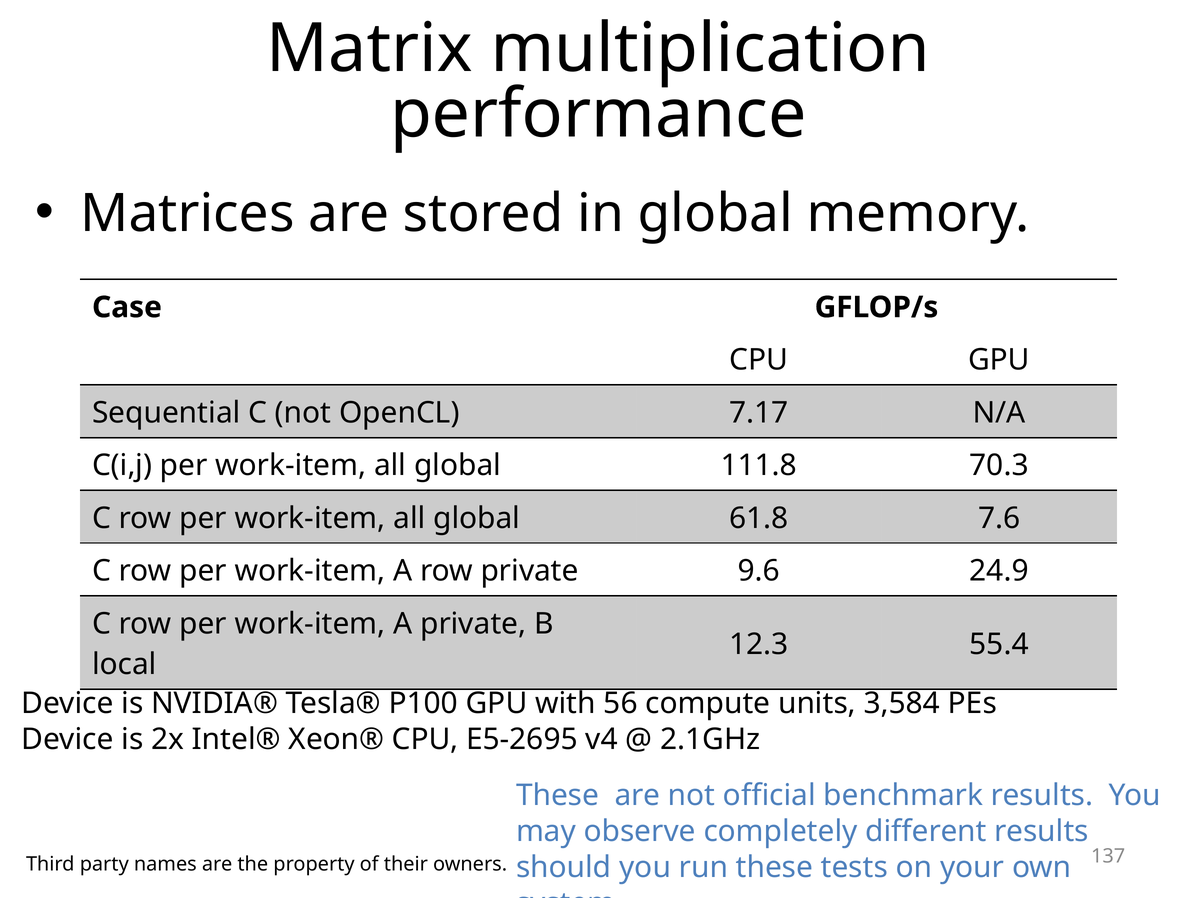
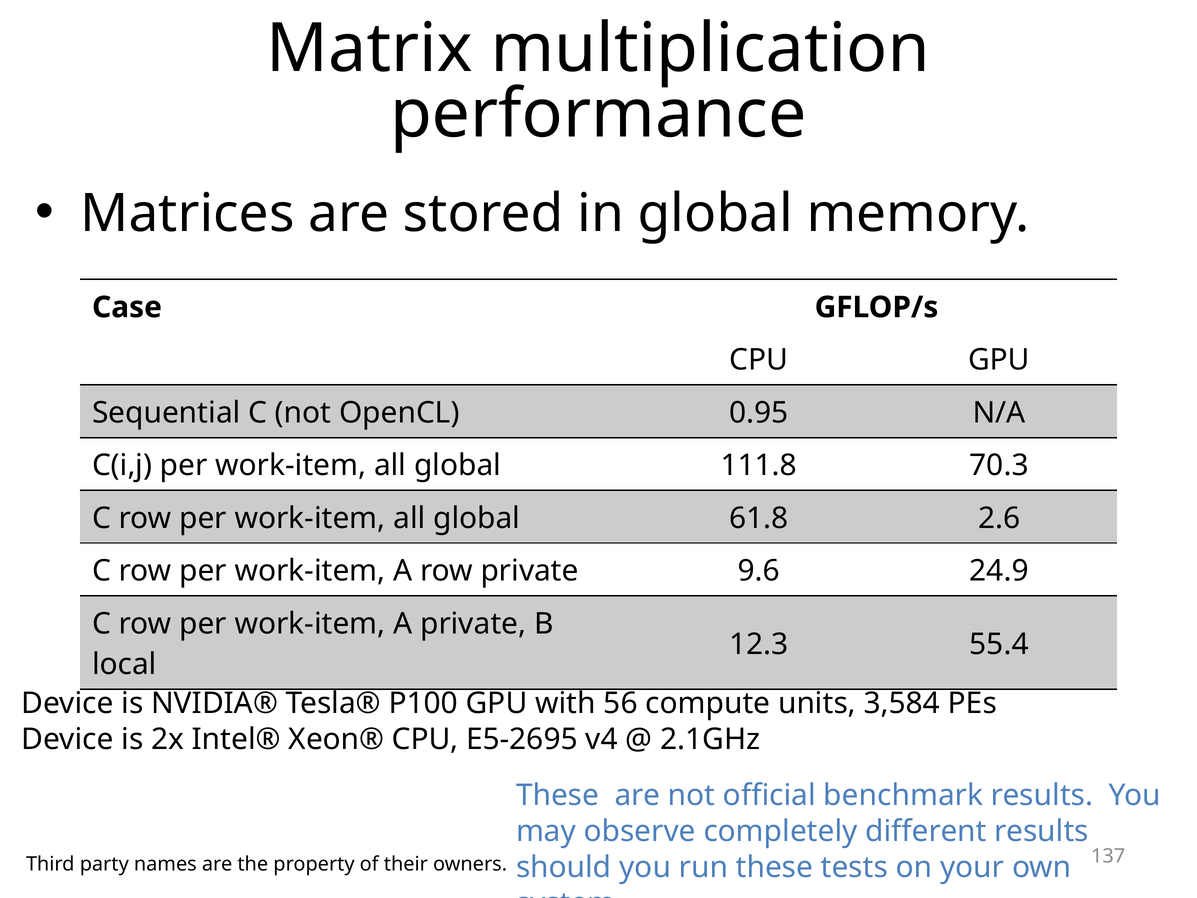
7.17: 7.17 -> 0.95
7.6: 7.6 -> 2.6
